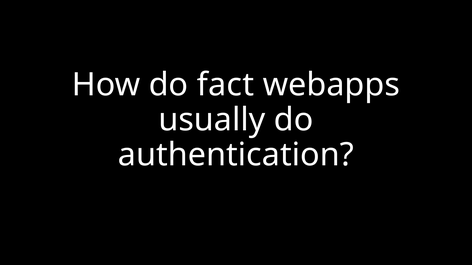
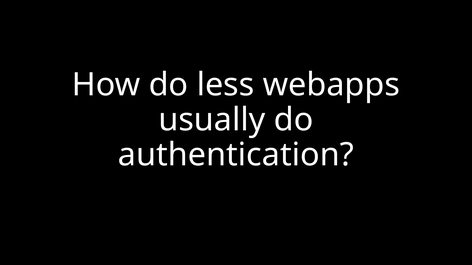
fact: fact -> less
